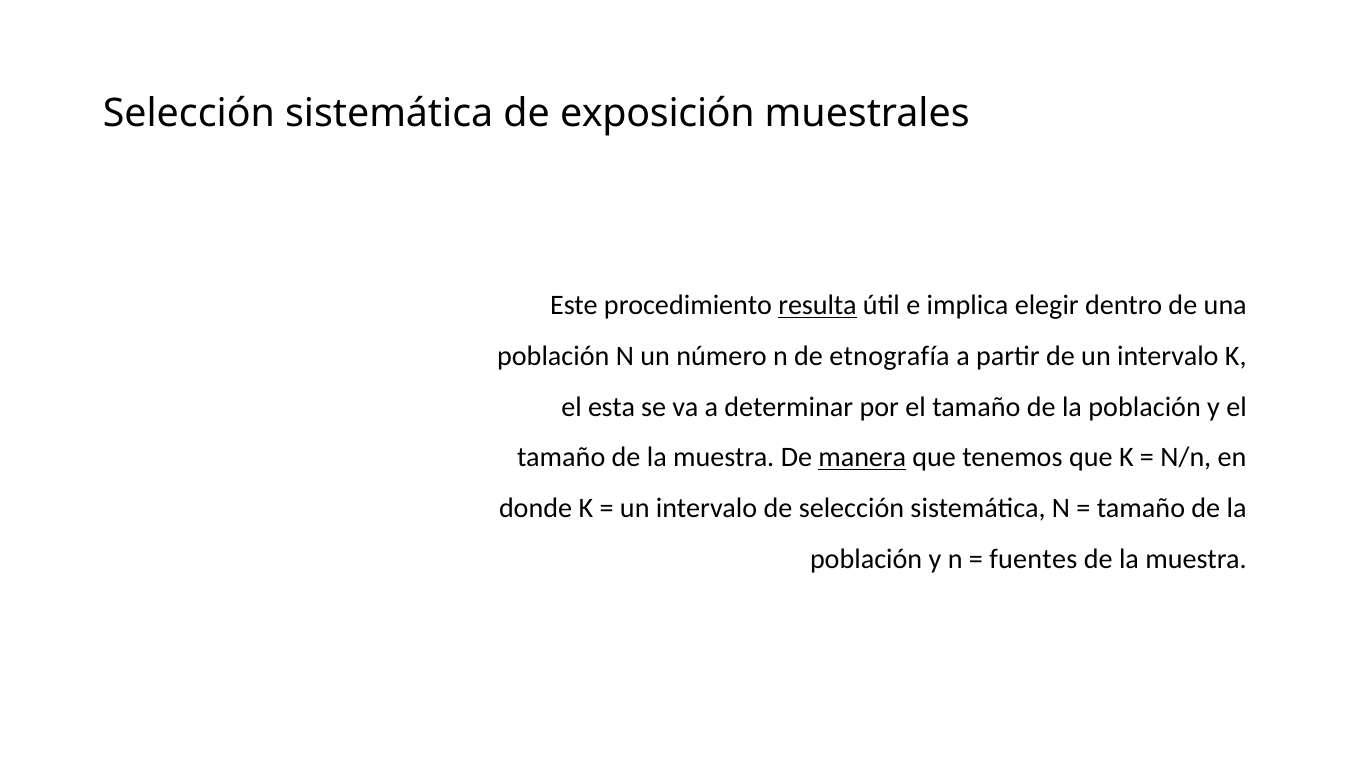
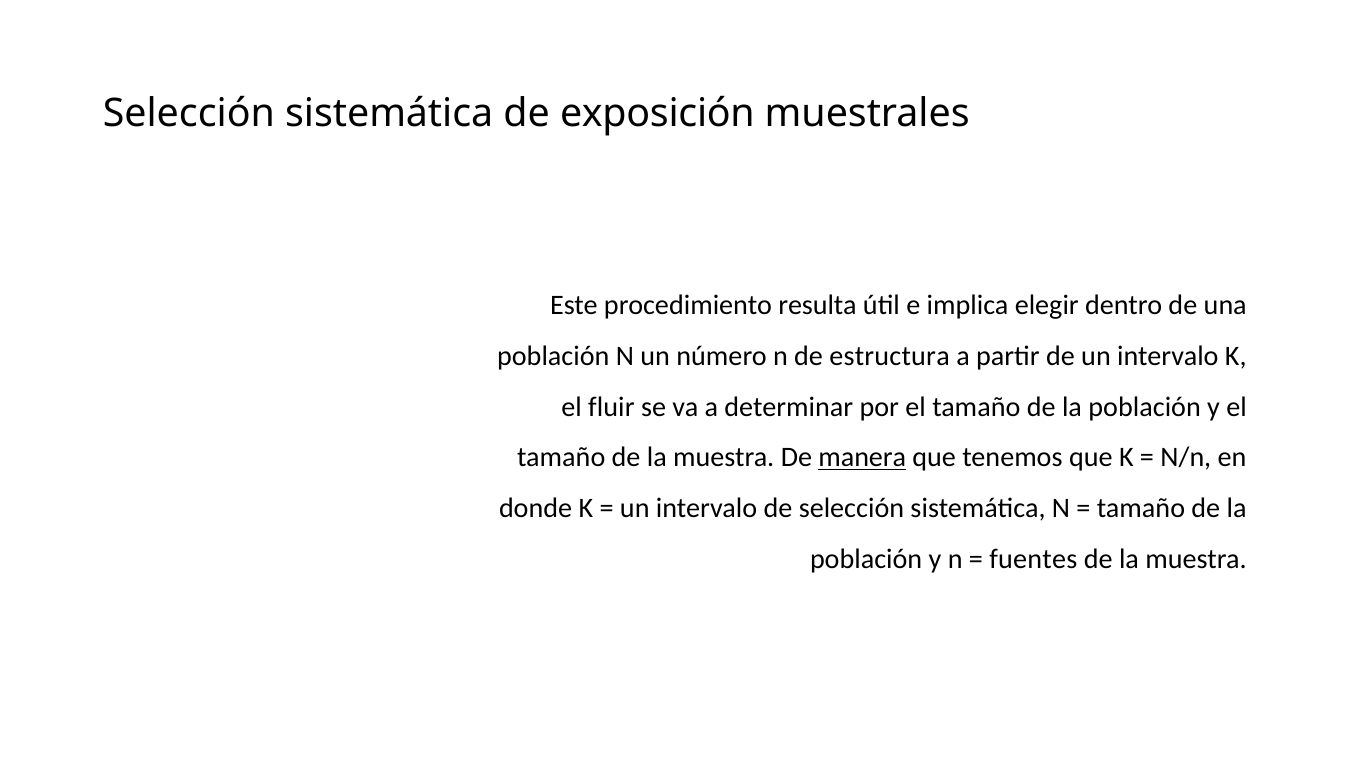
resulta underline: present -> none
etnografía: etnografía -> estructura
esta: esta -> fluir
